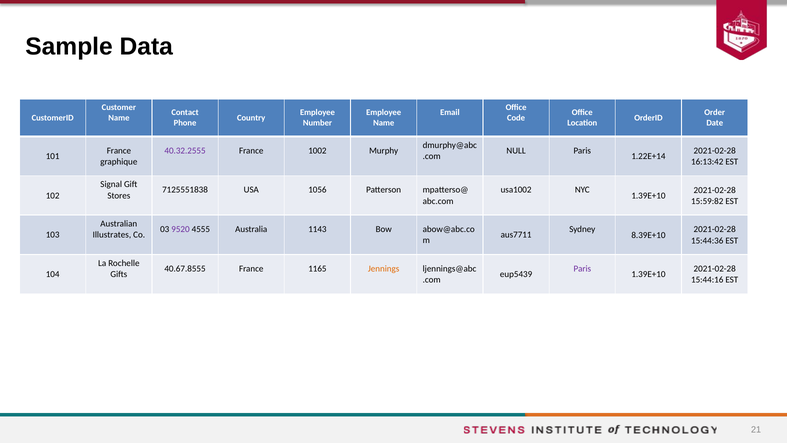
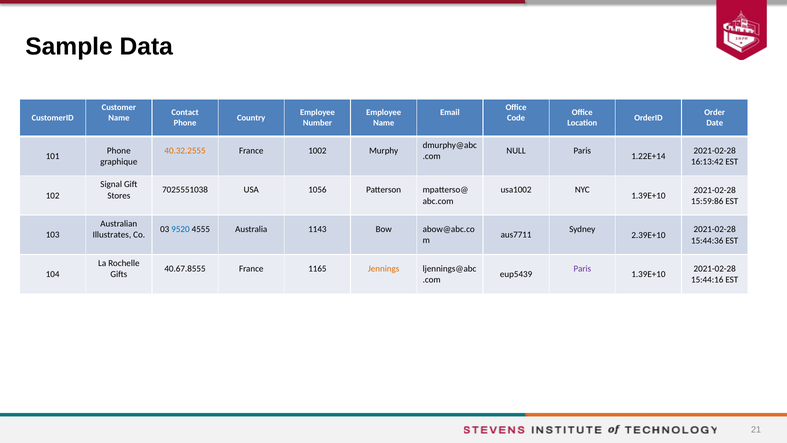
France at (119, 151): France -> Phone
40.32.2555 colour: purple -> orange
7125551838: 7125551838 -> 7025551038
15:59:82: 15:59:82 -> 15:59:86
9520 colour: purple -> blue
8.39E+10: 8.39E+10 -> 2.39E+10
